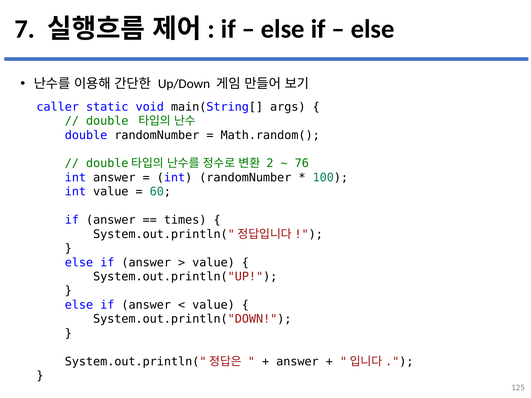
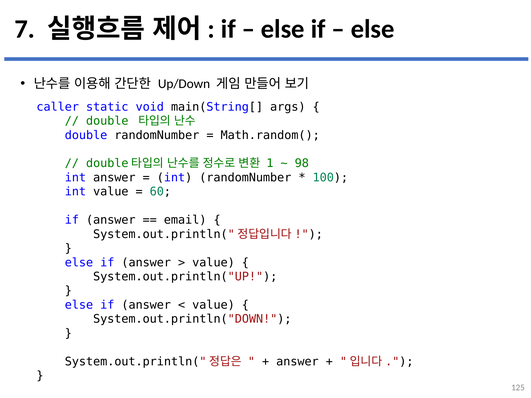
2: 2 -> 1
76: 76 -> 98
times: times -> email
